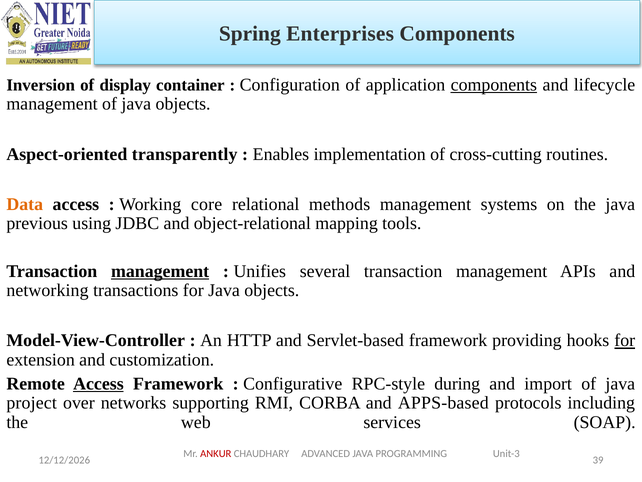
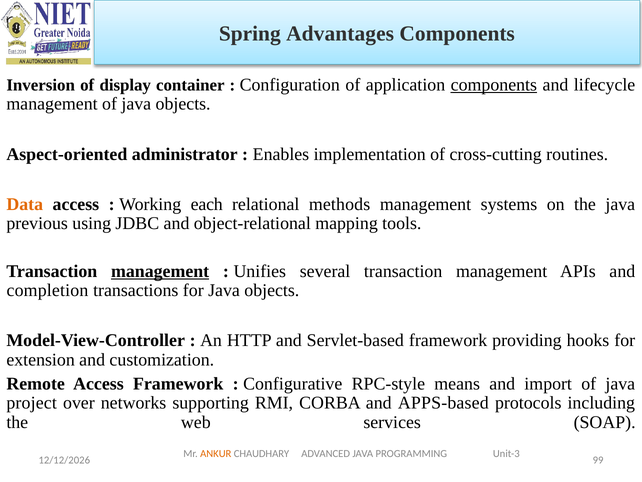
Enterprises: Enterprises -> Advantages
transparently: transparently -> administrator
core: core -> each
networking: networking -> completion
for at (625, 340) underline: present -> none
Access at (98, 383) underline: present -> none
during: during -> means
ANKUR colour: red -> orange
39: 39 -> 99
